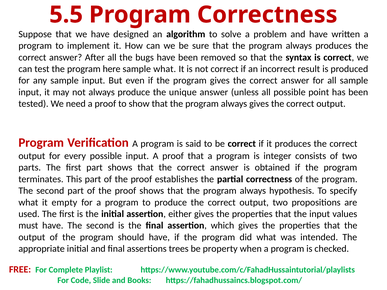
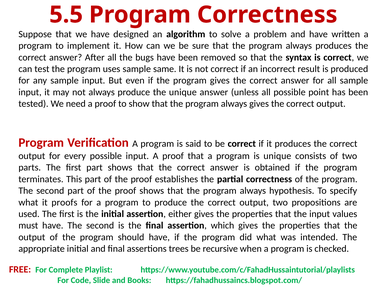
here: here -> uses
sample what: what -> same
is integer: integer -> unique
empty: empty -> proofs
property: property -> recursive
